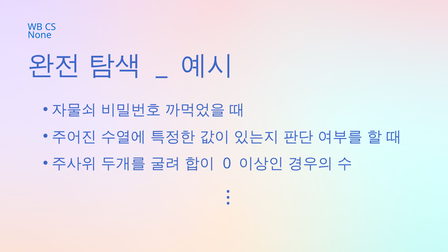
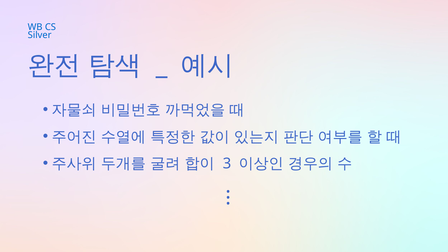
None: None -> Silver
0: 0 -> 3
